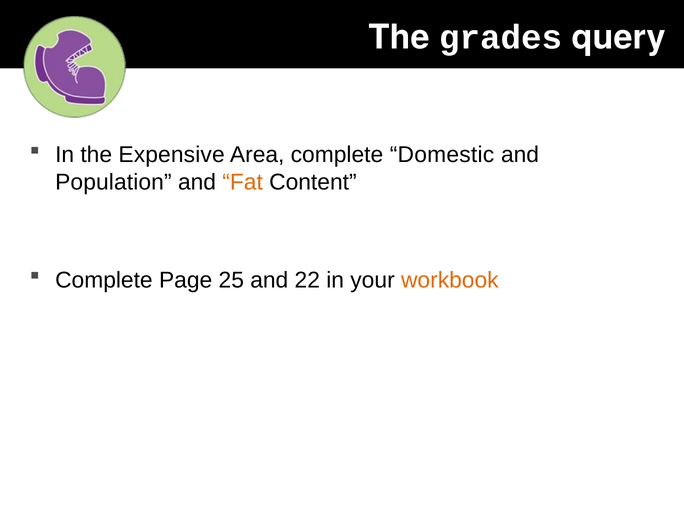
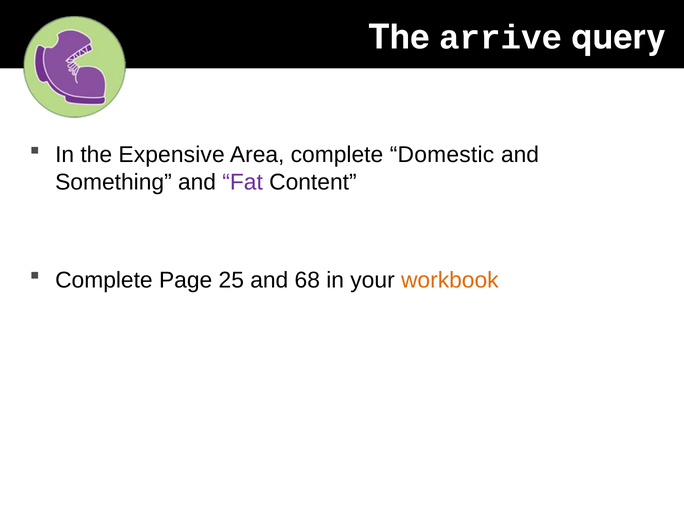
grades: grades -> arrive
Population: Population -> Something
Fat colour: orange -> purple
22: 22 -> 68
